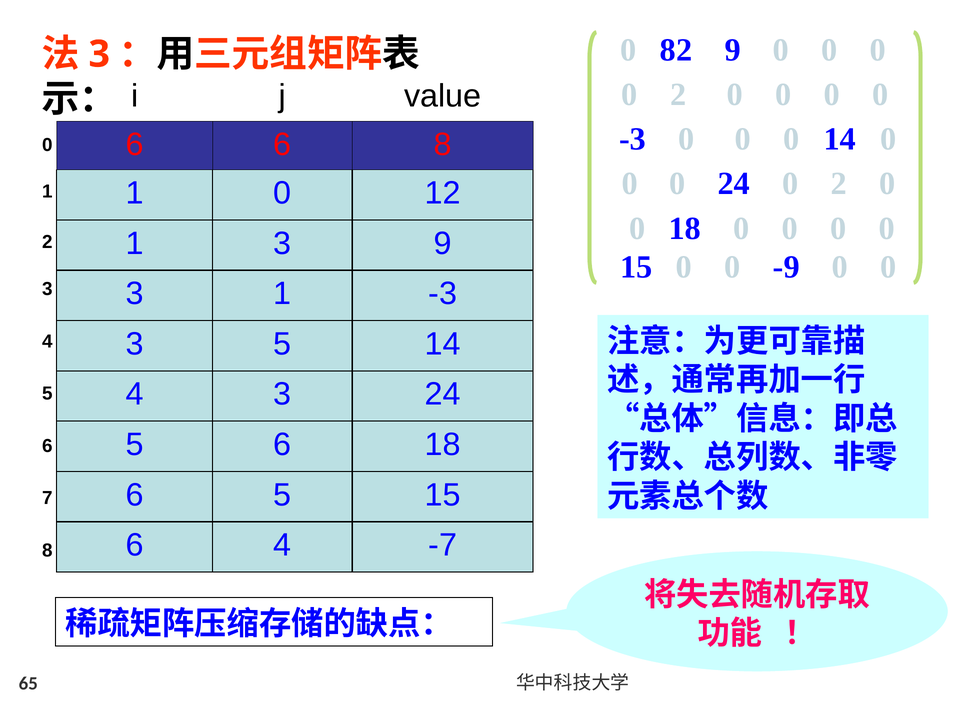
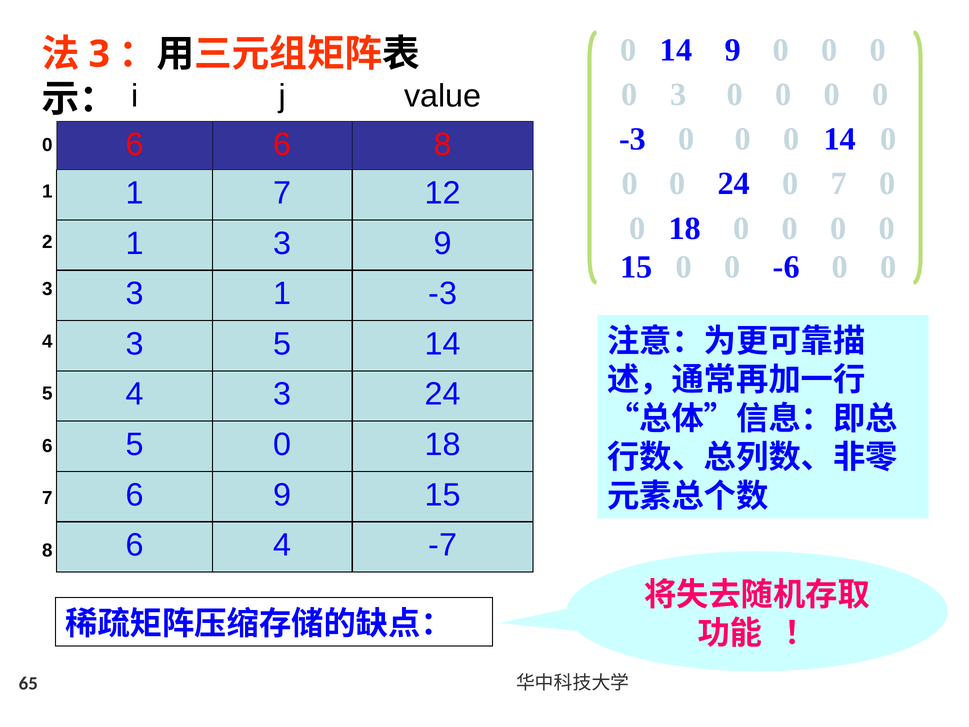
82 at (676, 50): 82 -> 14
2 at (678, 95): 2 -> 3
24 0 2: 2 -> 7
1 0: 0 -> 7
-9: -9 -> -6
6 at (282, 444): 6 -> 0
6 5: 5 -> 9
